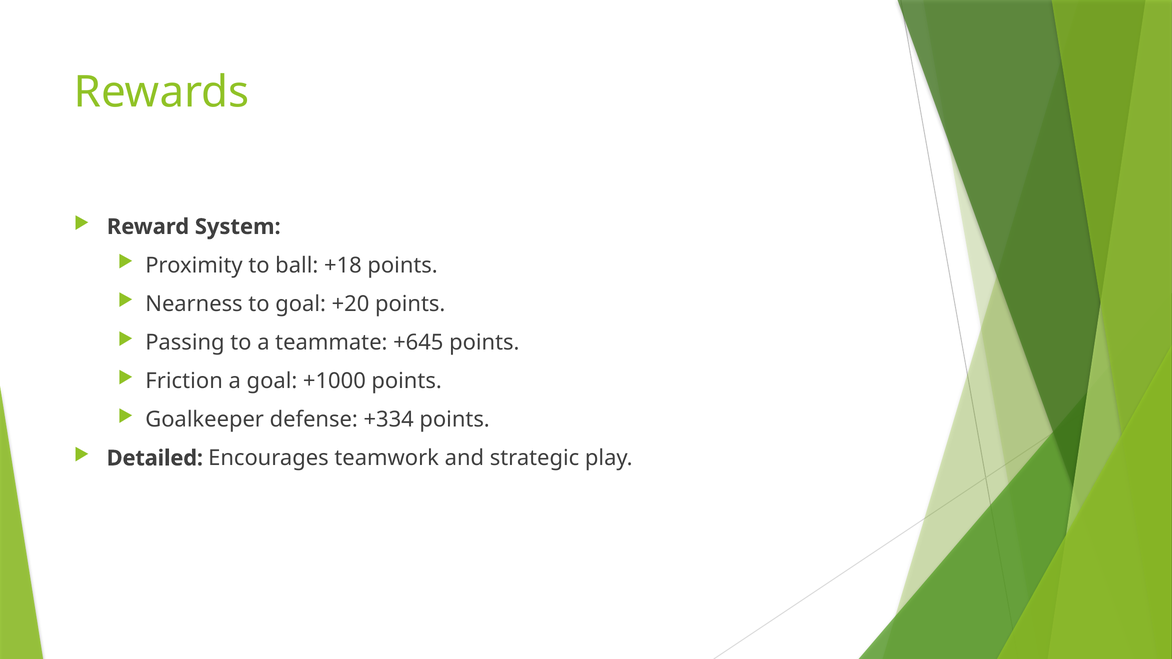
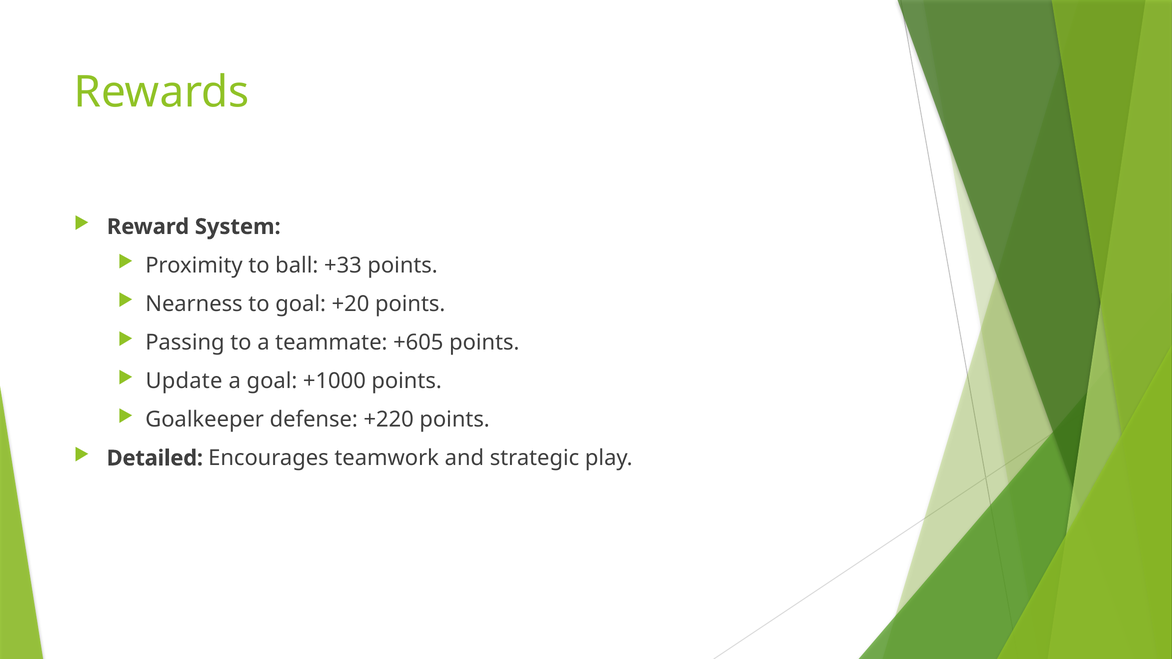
+18: +18 -> +33
+645: +645 -> +605
Friction: Friction -> Update
+334: +334 -> +220
